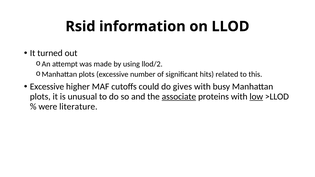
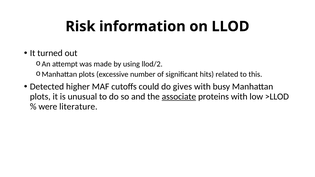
Rsid: Rsid -> Risk
Excessive at (47, 87): Excessive -> Detected
low underline: present -> none
